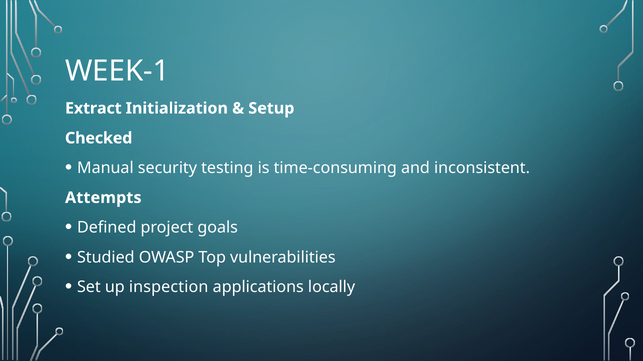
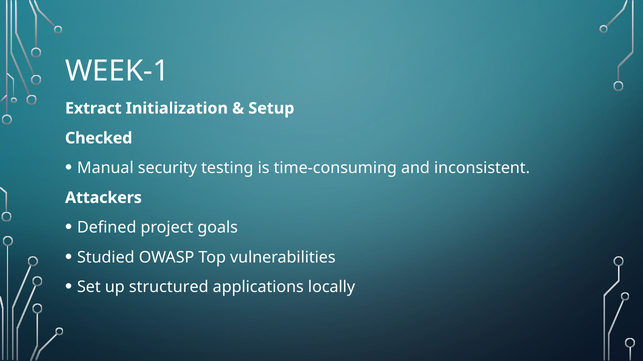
Attempts: Attempts -> Attackers
inspection: inspection -> structured
